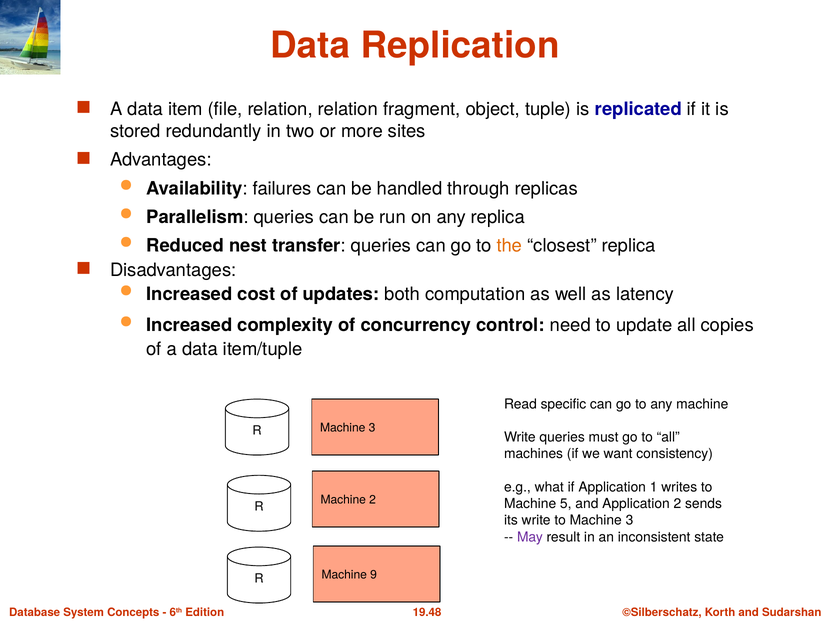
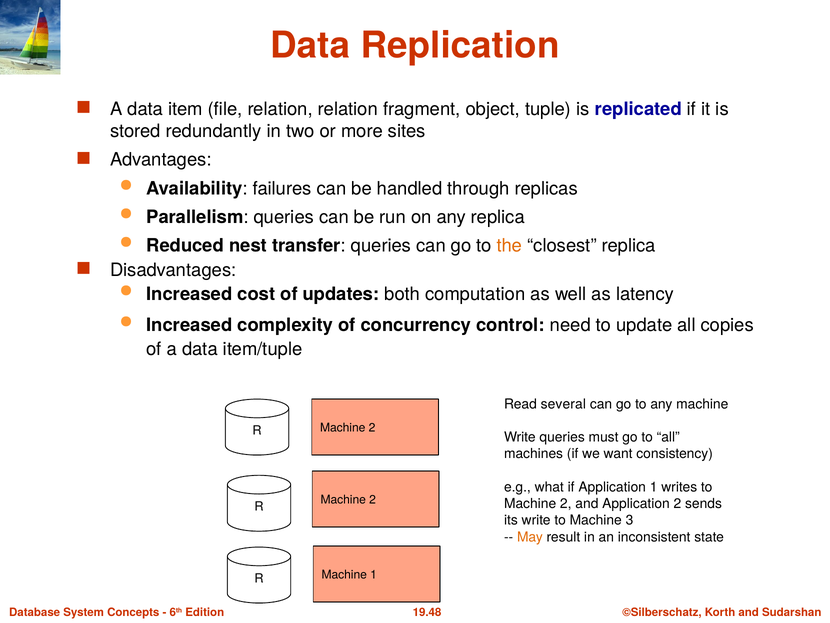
specific: specific -> several
R Machine 3: 3 -> 2
5 at (566, 503): 5 -> 2
May colour: purple -> orange
Machine 9: 9 -> 1
